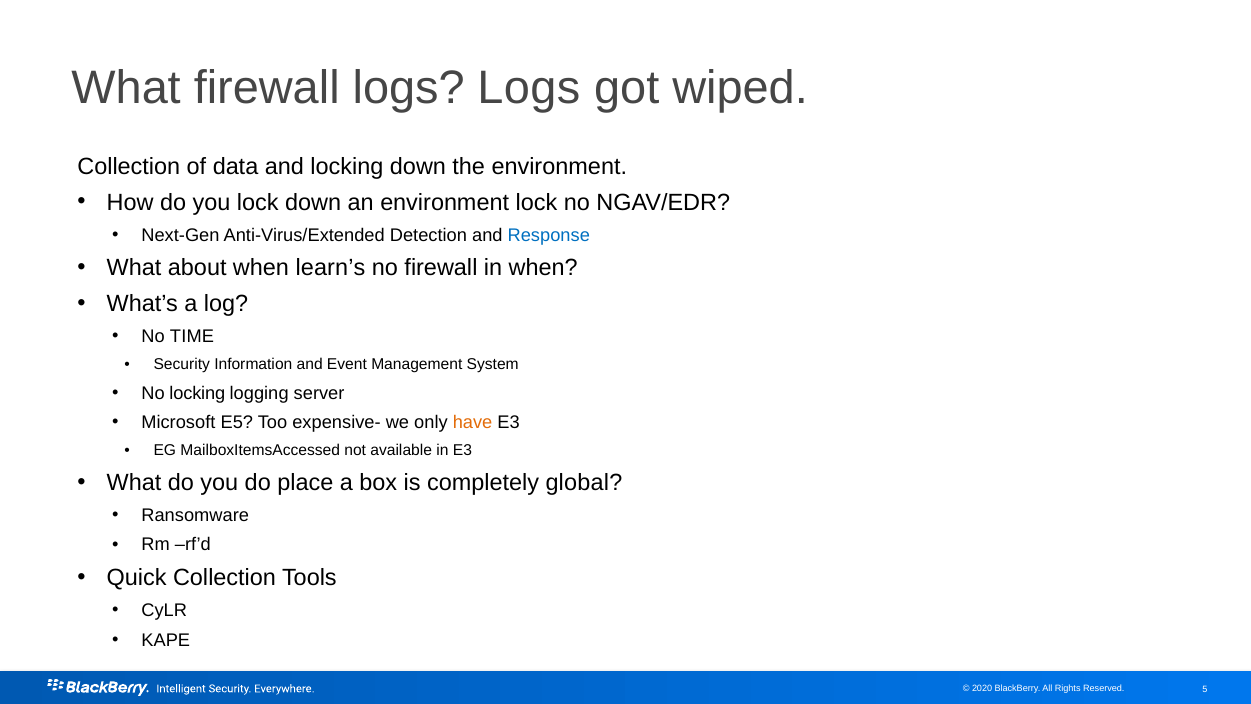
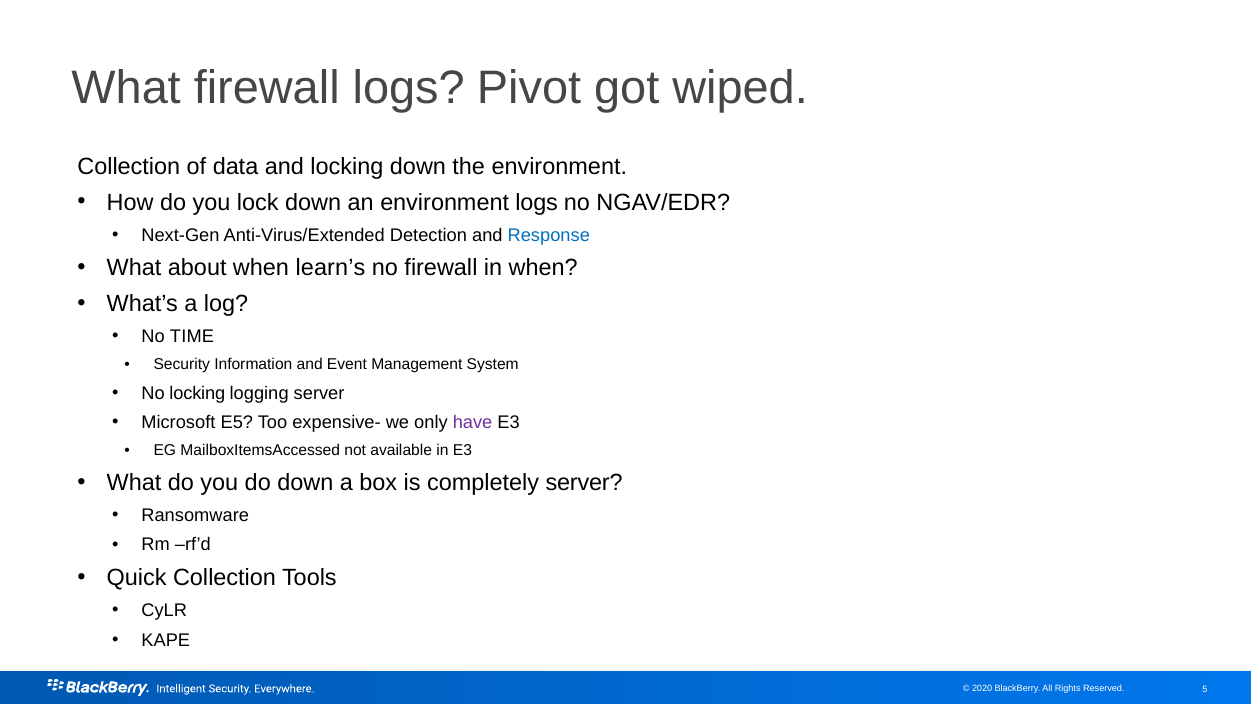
logs Logs: Logs -> Pivot
environment lock: lock -> logs
have colour: orange -> purple
do place: place -> down
completely global: global -> server
